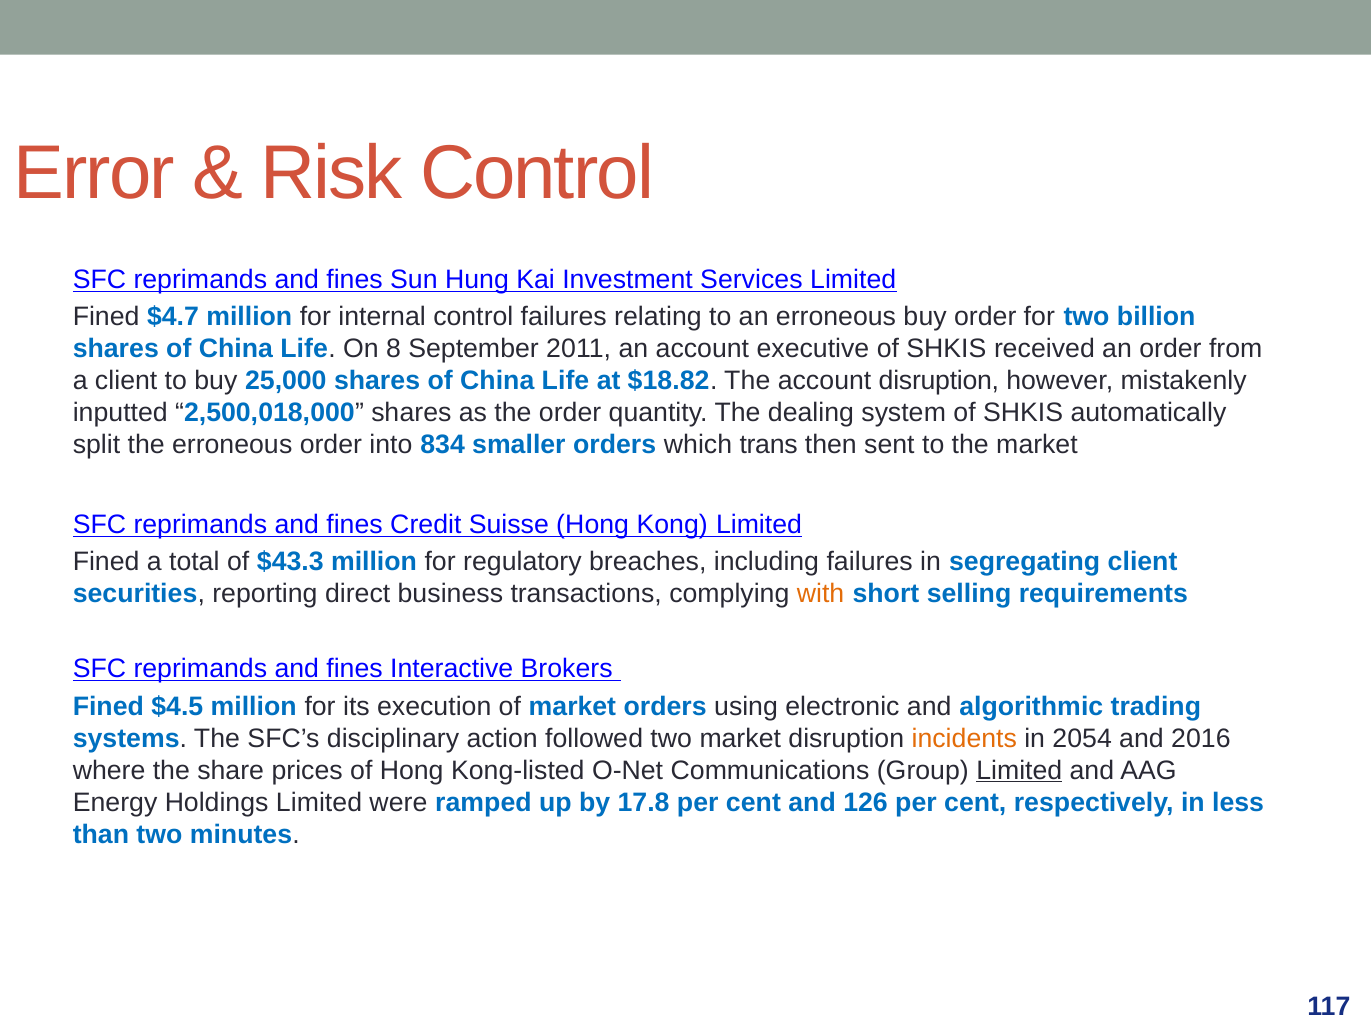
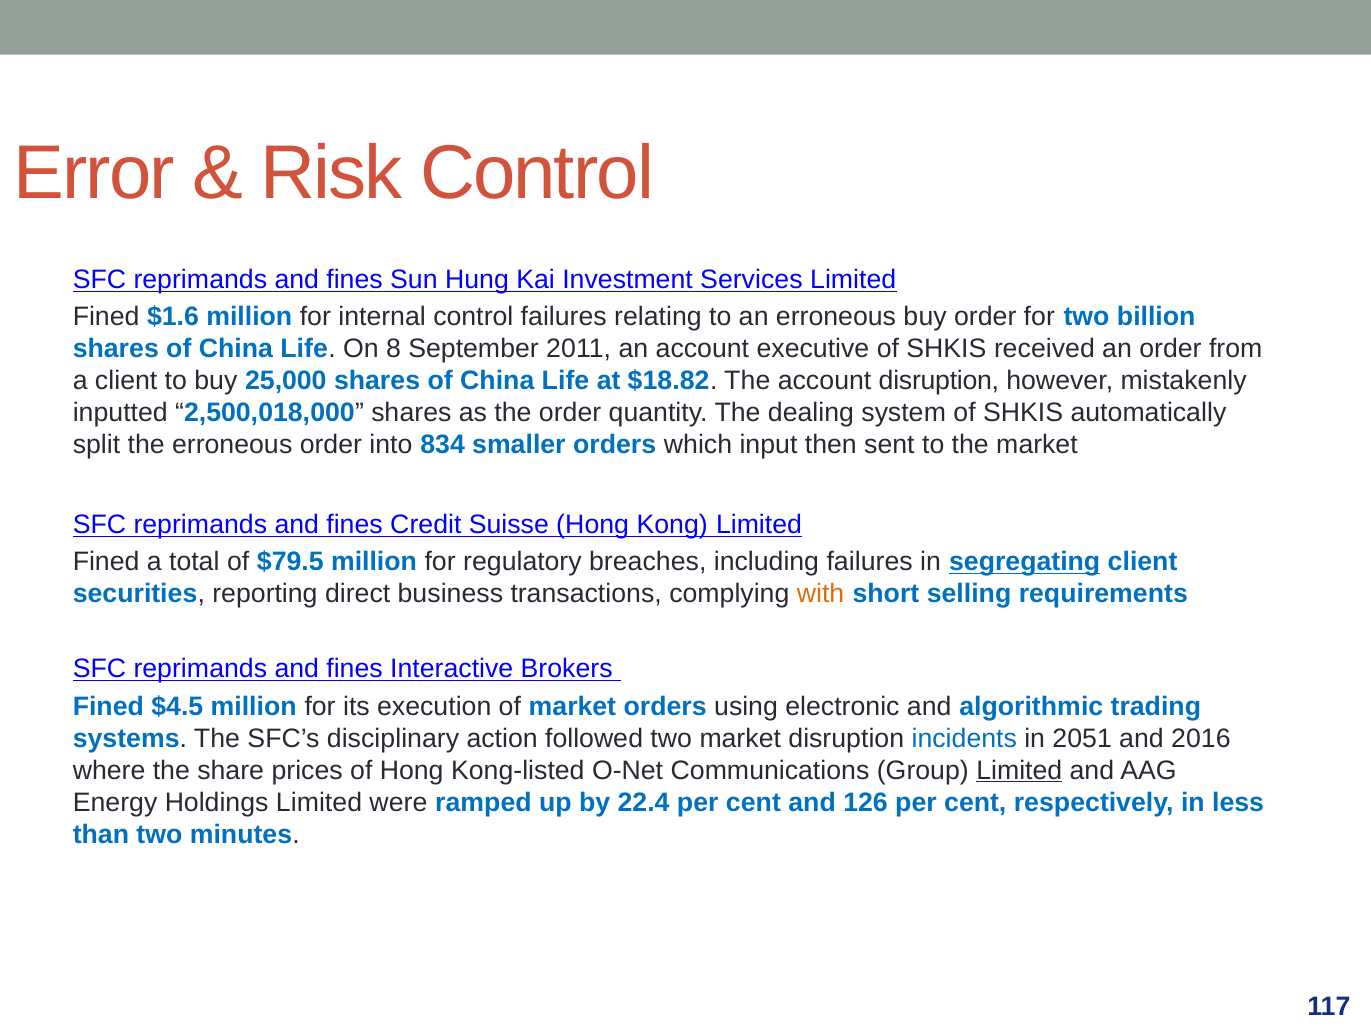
$4.7: $4.7 -> $1.6
trans: trans -> input
$43.3: $43.3 -> $79.5
segregating underline: none -> present
incidents colour: orange -> blue
2054: 2054 -> 2051
17.8: 17.8 -> 22.4
